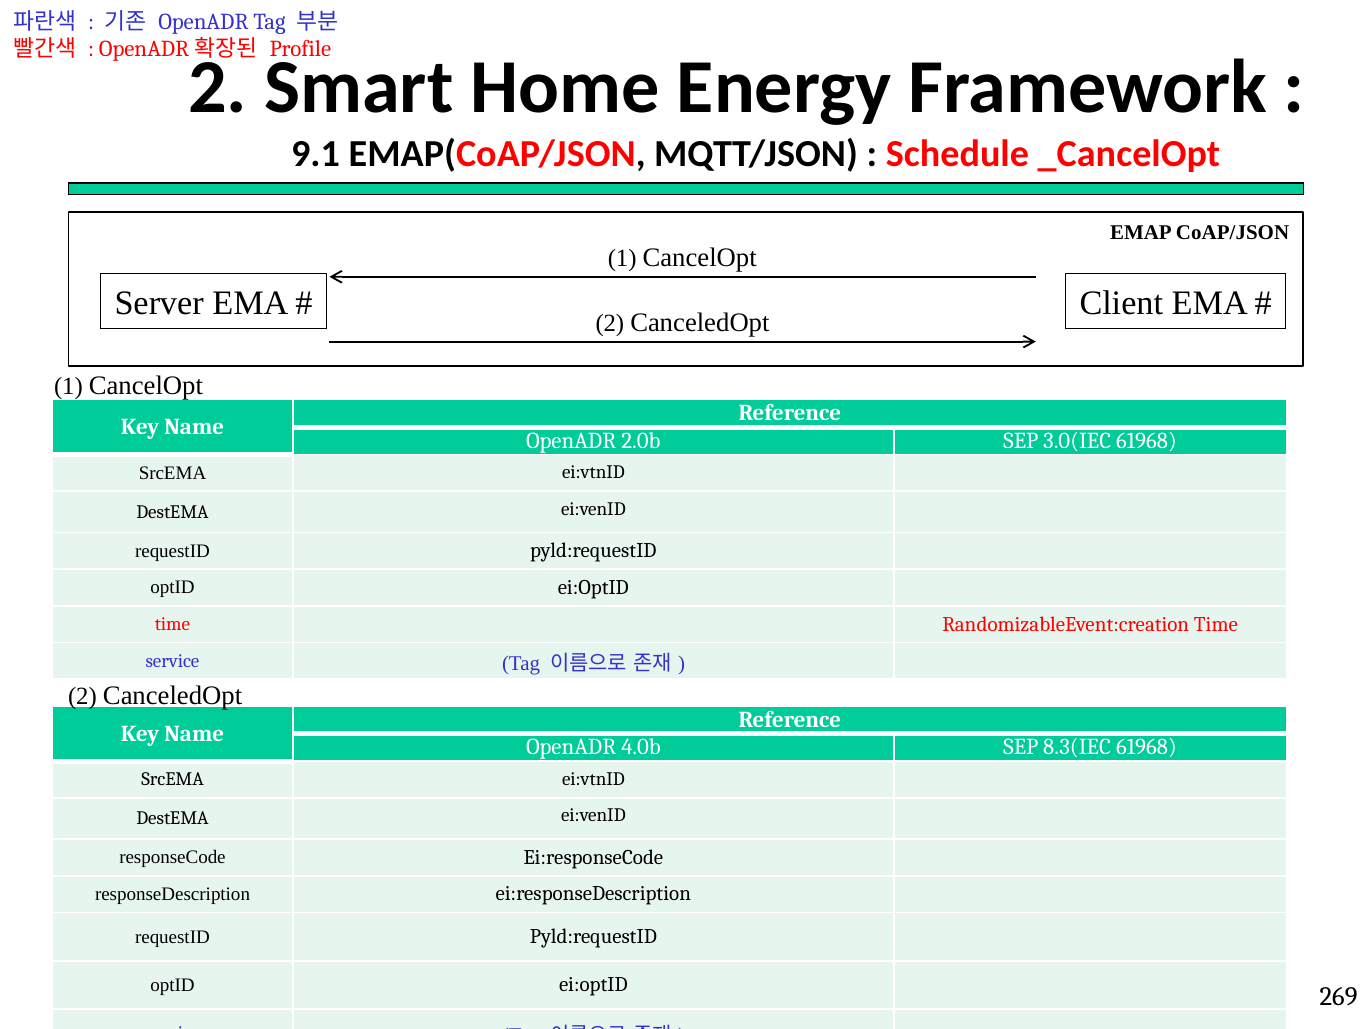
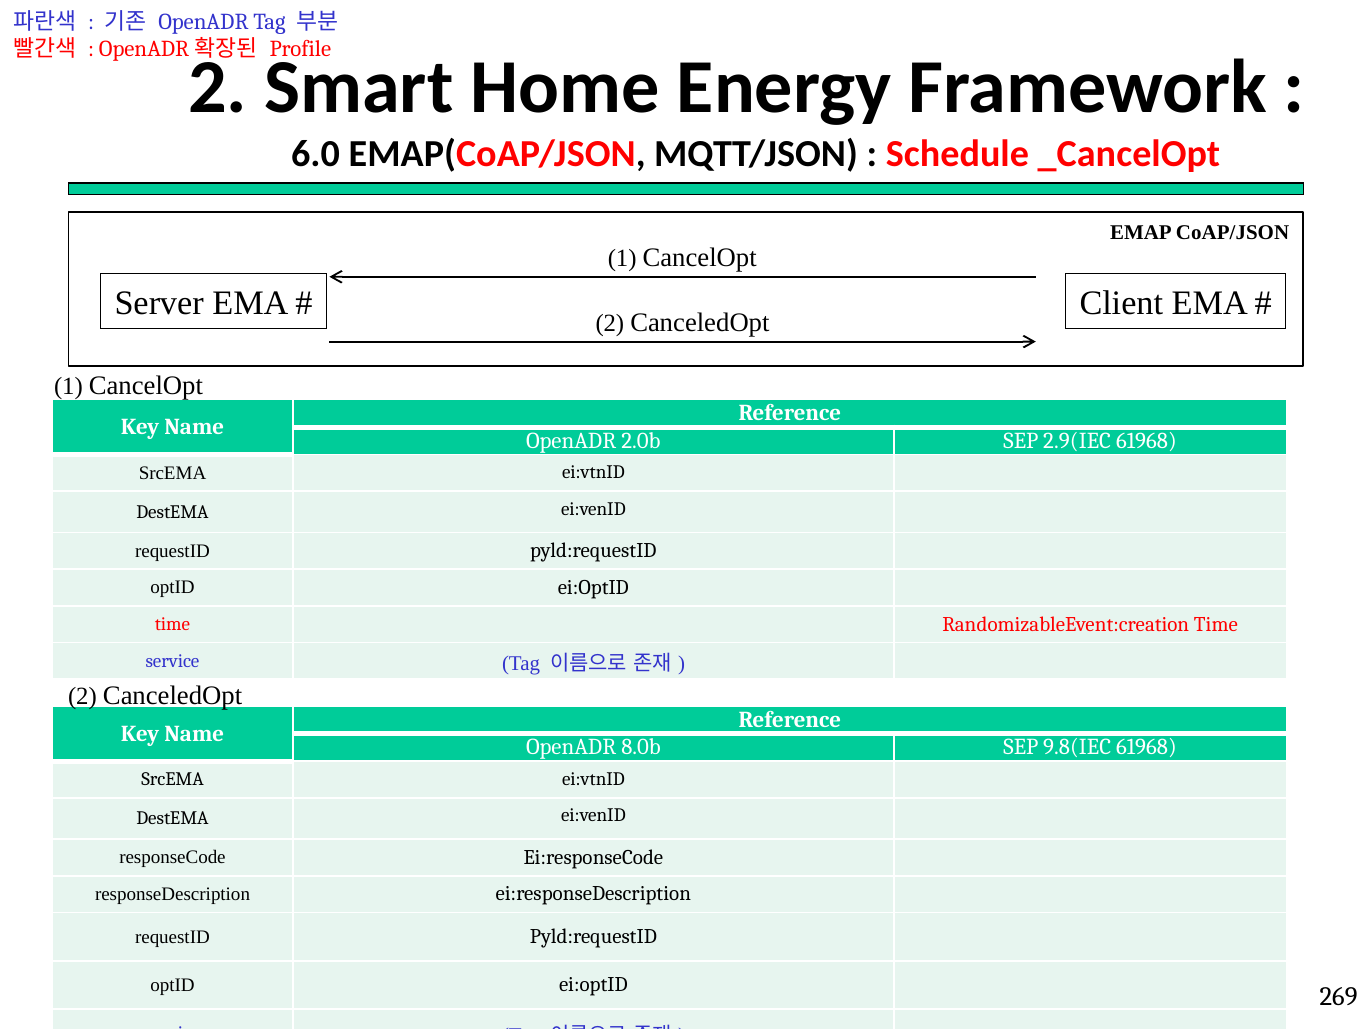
9.1: 9.1 -> 6.0
3.0(IEC: 3.0(IEC -> 2.9(IEC
4.0b: 4.0b -> 8.0b
8.3(IEC: 8.3(IEC -> 9.8(IEC
